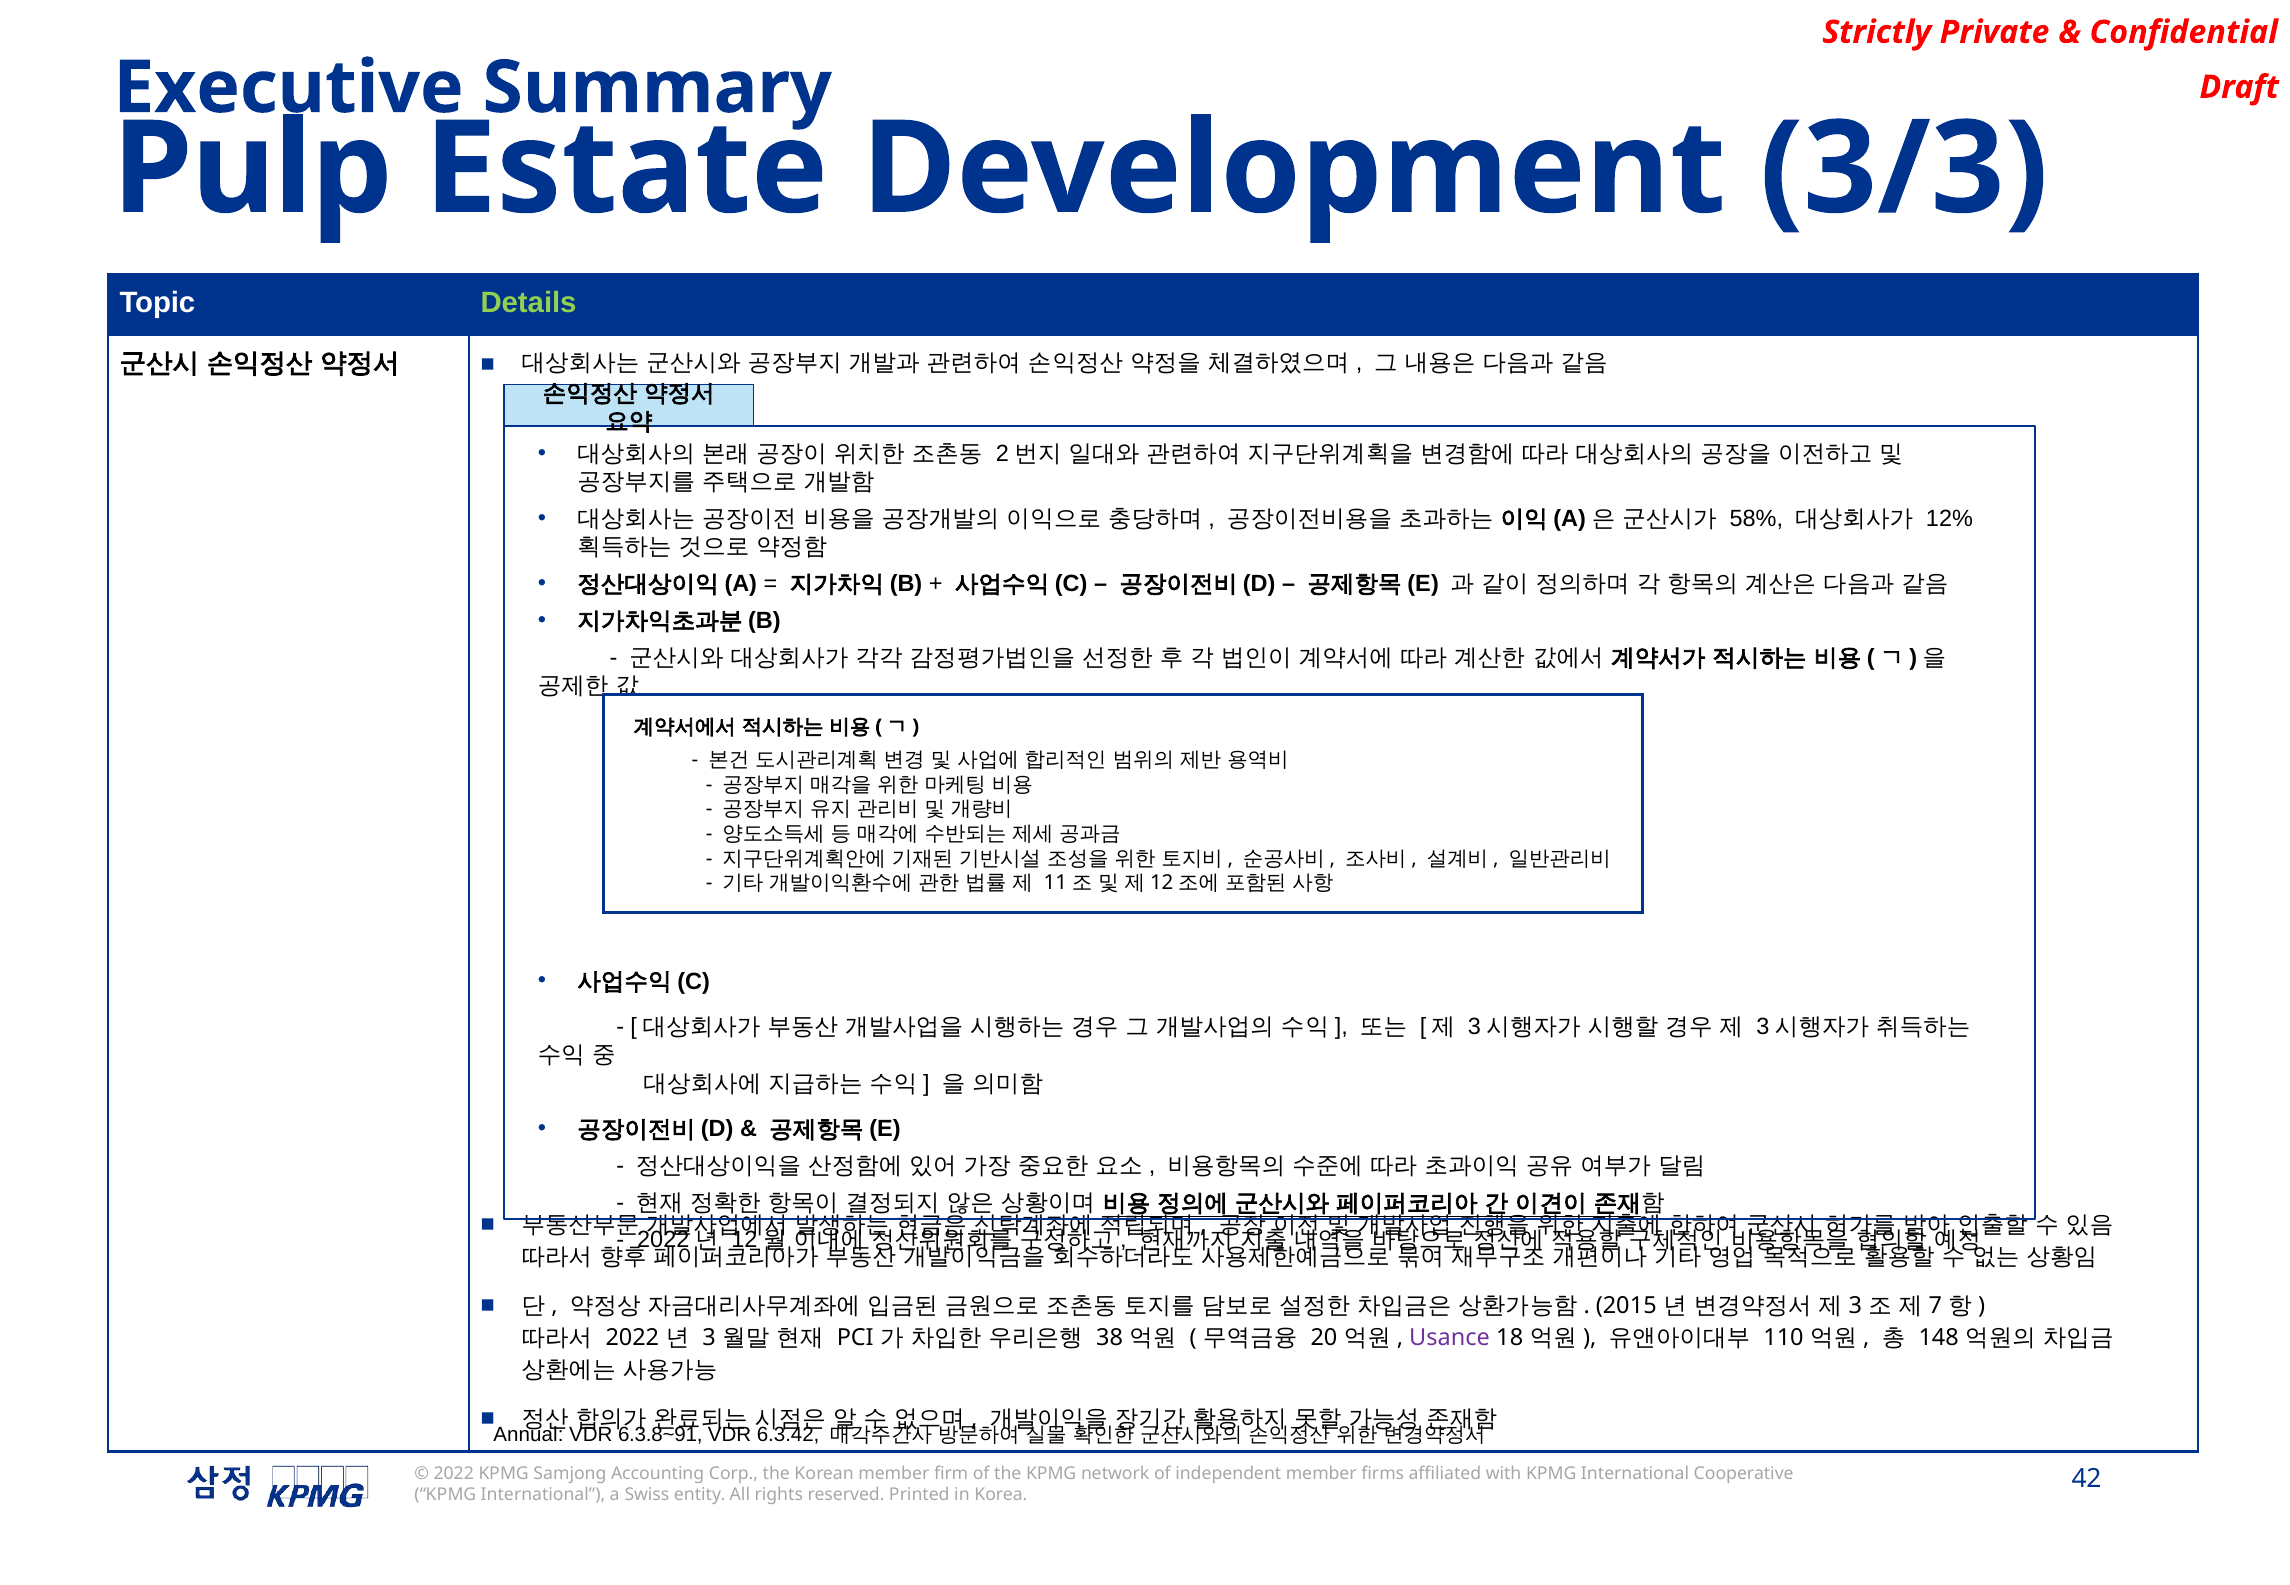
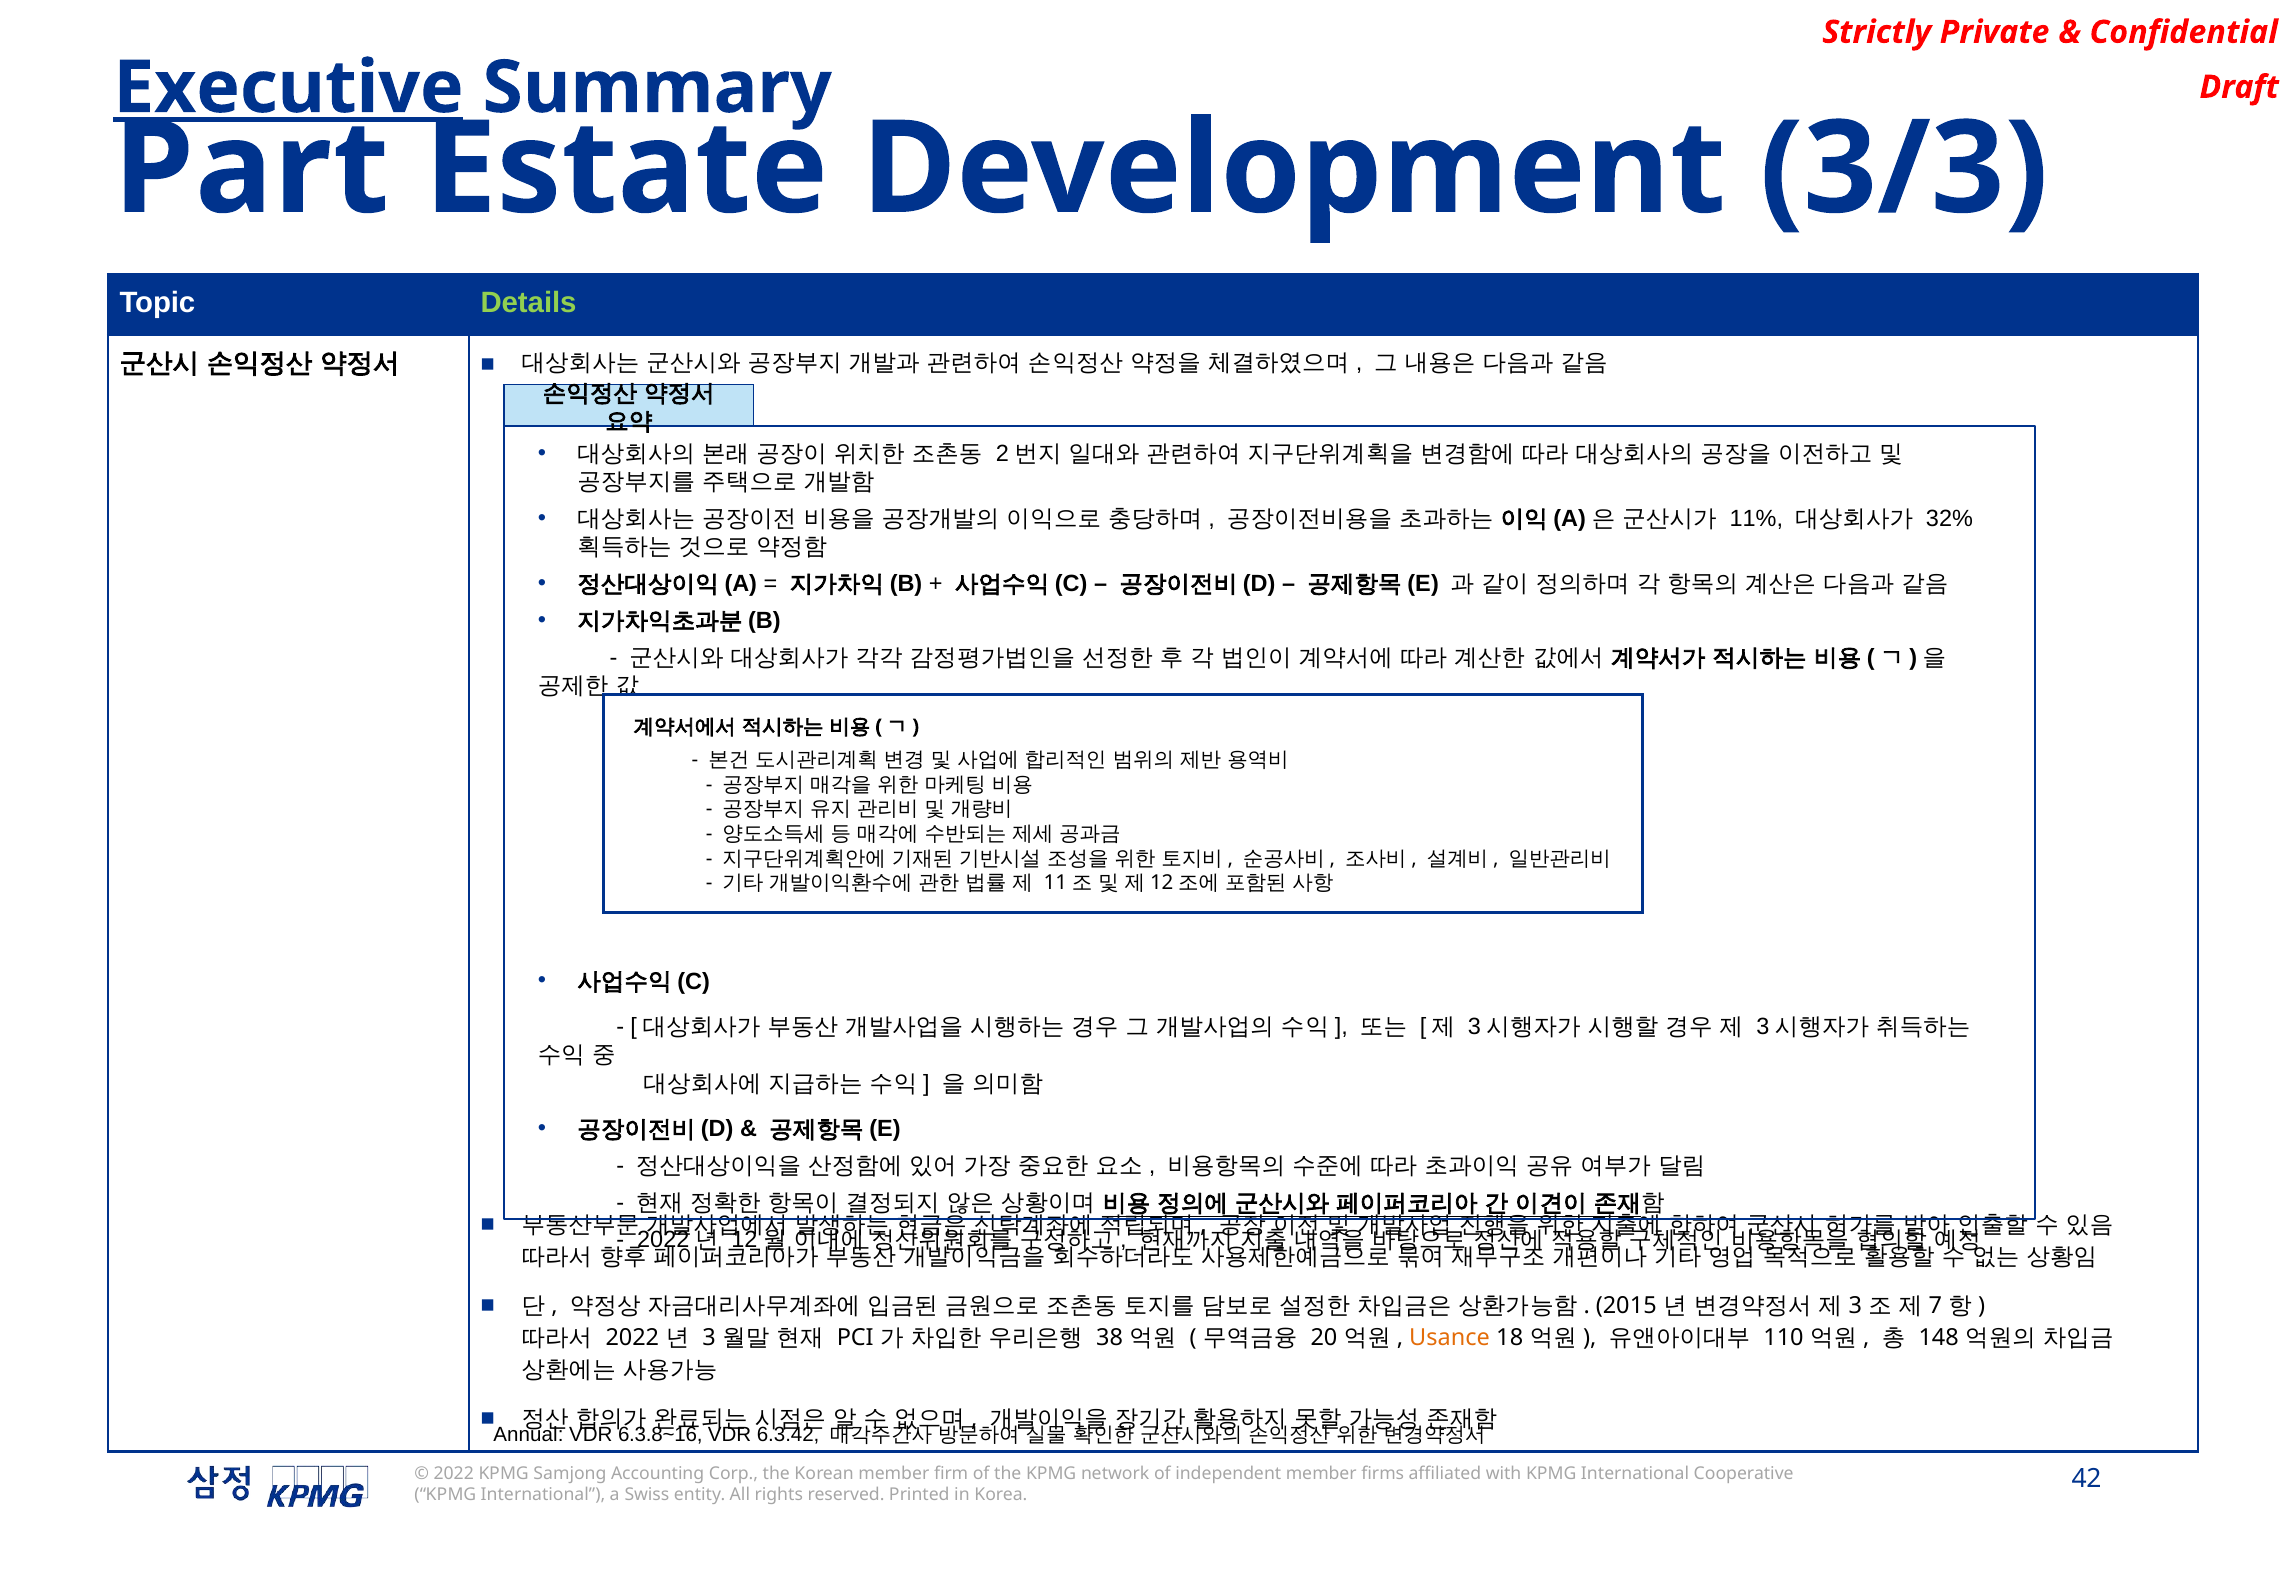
Executive underline: none -> present
Pulp: Pulp -> Part
58%: 58% -> 11%
12%: 12% -> 32%
Usance colour: purple -> orange
6.3.8~91: 6.3.8~91 -> 6.3.8~16
